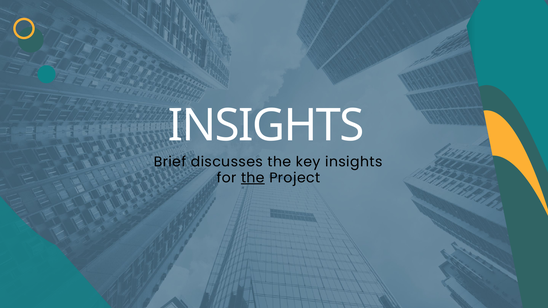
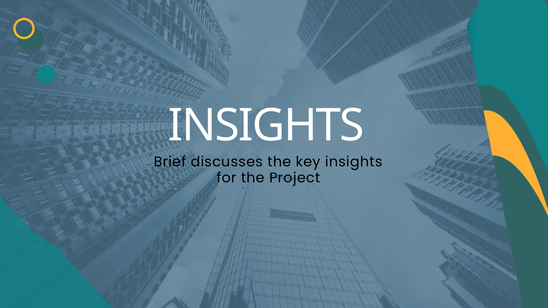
the at (253, 178) underline: present -> none
